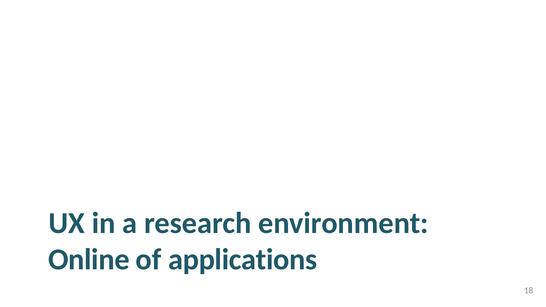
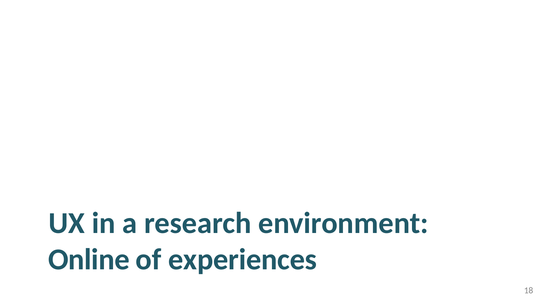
applications: applications -> experiences
